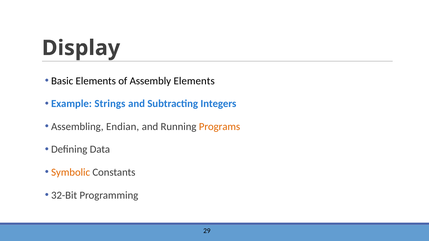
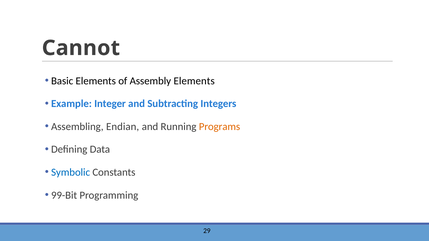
Display: Display -> Cannot
Strings: Strings -> Integer
Symbolic colour: orange -> blue
32-Bit: 32-Bit -> 99-Bit
